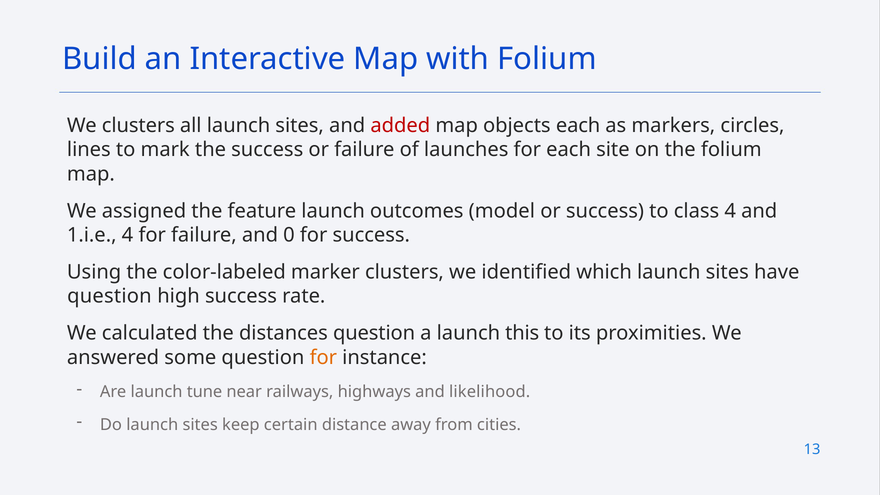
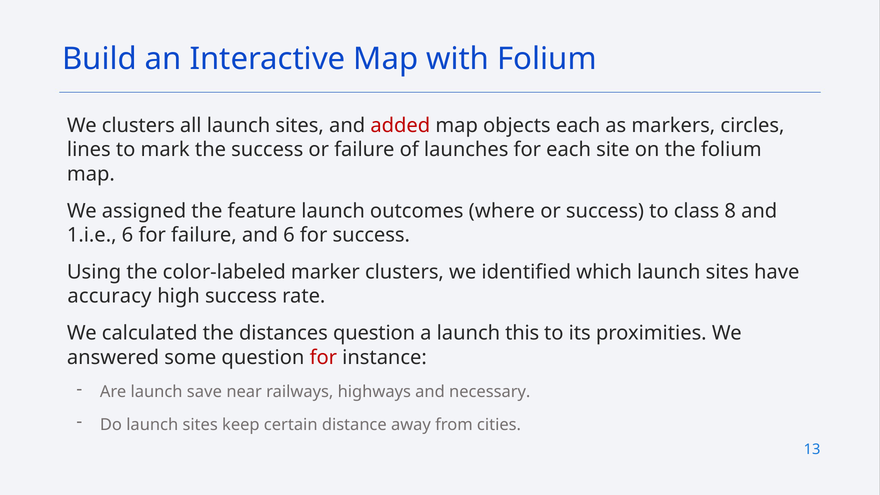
model: model -> where
class 4: 4 -> 8
1.i.e 4: 4 -> 6
and 0: 0 -> 6
question at (109, 296): question -> accuracy
for at (323, 357) colour: orange -> red
tune: tune -> save
likelihood: likelihood -> necessary
